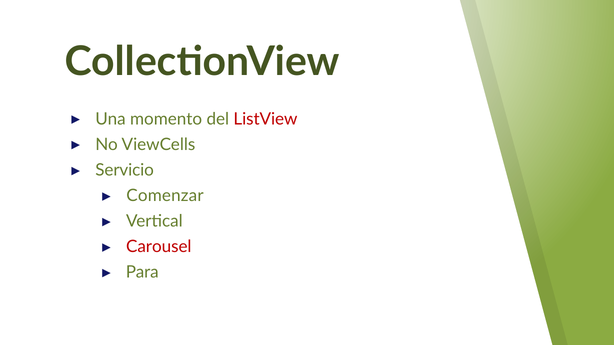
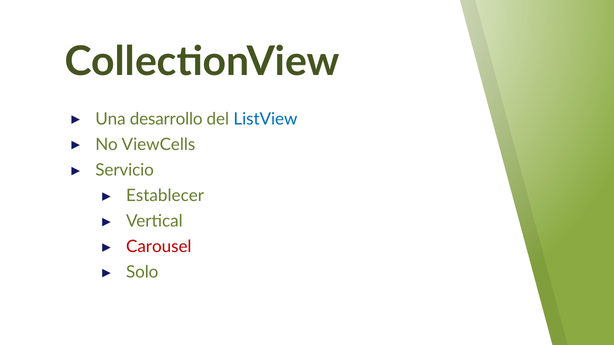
momento: momento -> desarrollo
ListView colour: red -> blue
Comenzar: Comenzar -> Establecer
Para: Para -> Solo
